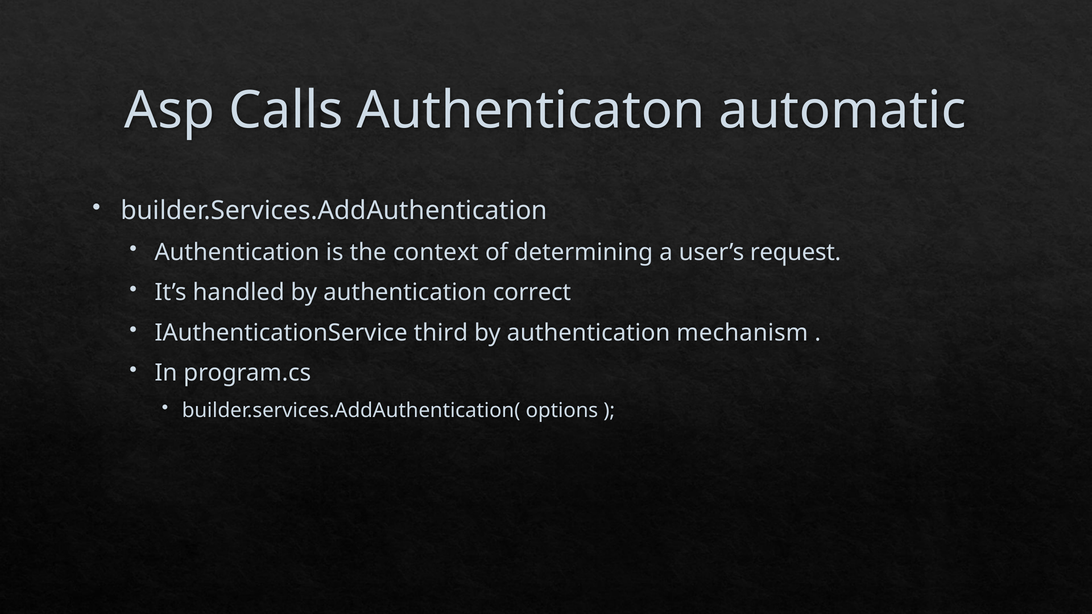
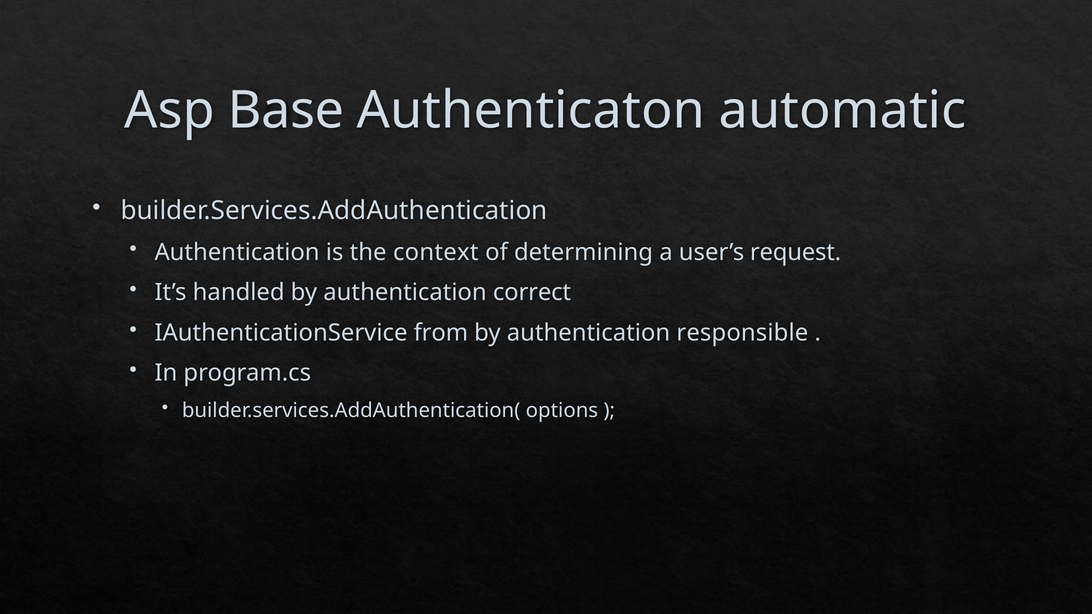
Calls: Calls -> Base
third: third -> from
mechanism: mechanism -> responsible
